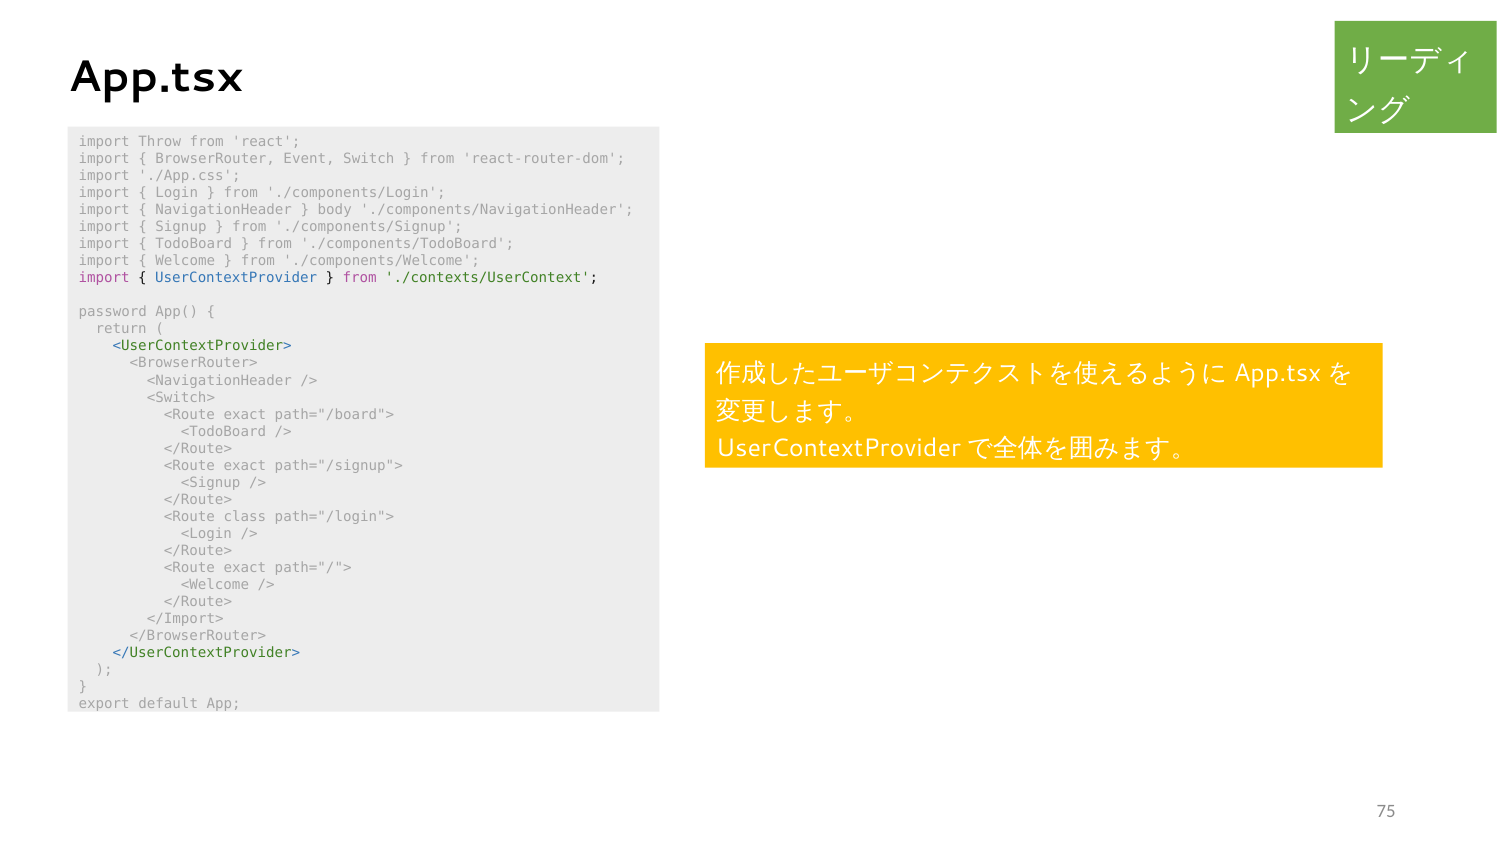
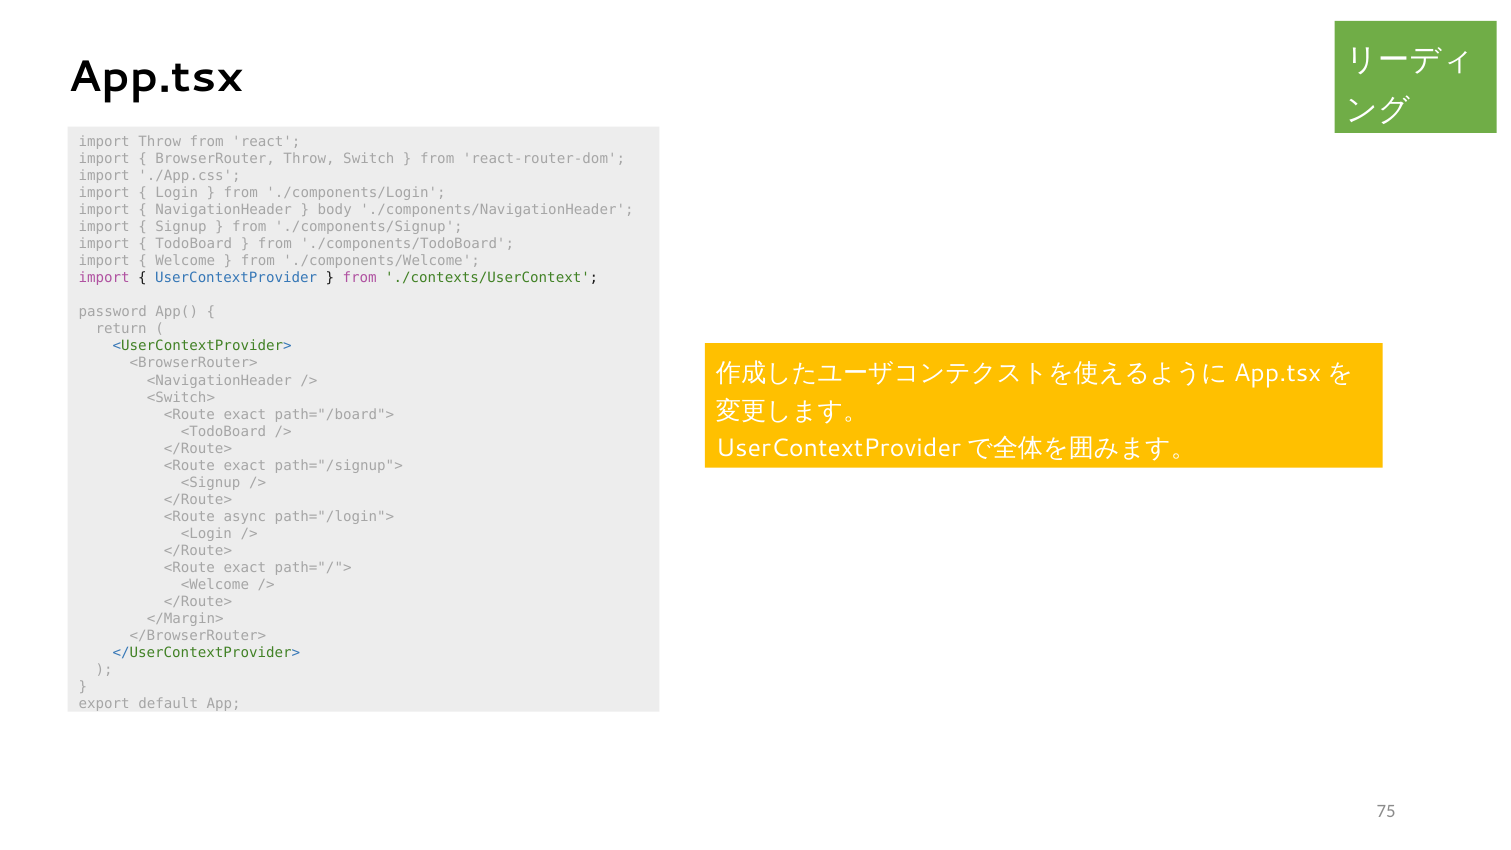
BrowserRouter Event: Event -> Throw
class: class -> async
</Import>: </Import> -> </Margin>
